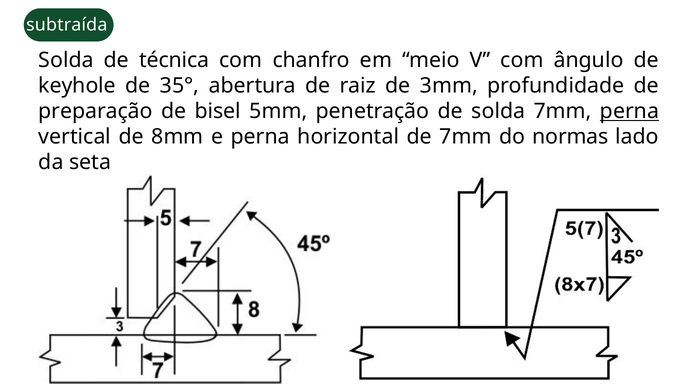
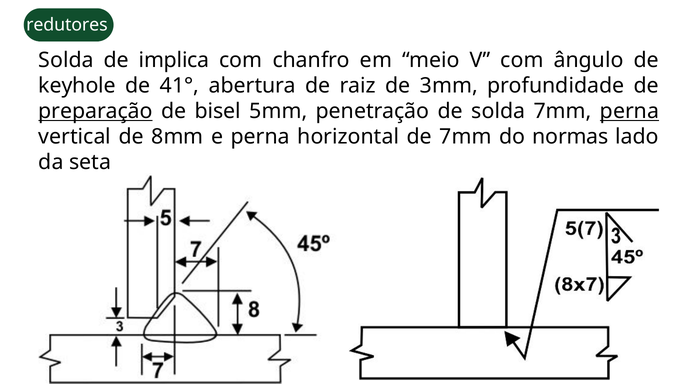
subtraída: subtraída -> redutores
técnica: técnica -> implica
35°: 35° -> 41°
preparação underline: none -> present
